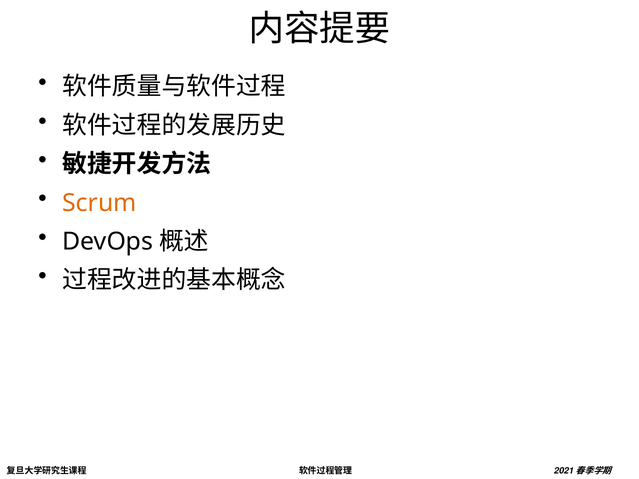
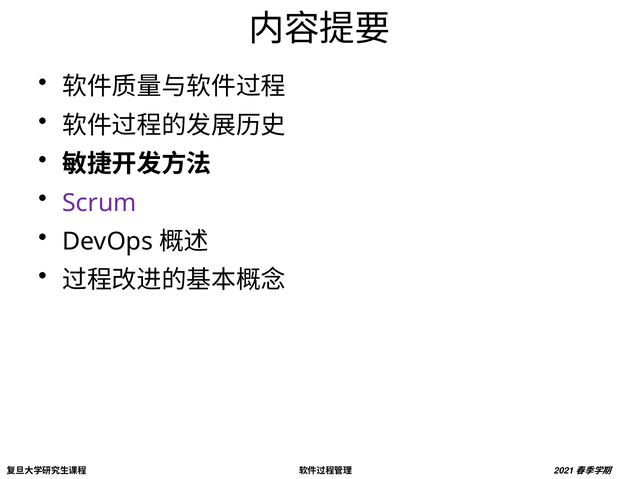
Scrum colour: orange -> purple
